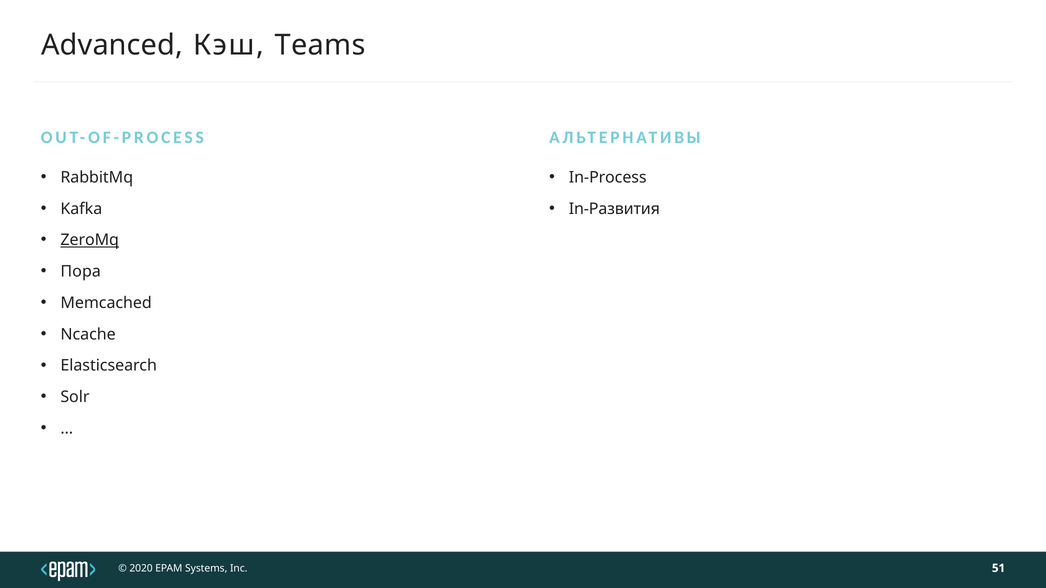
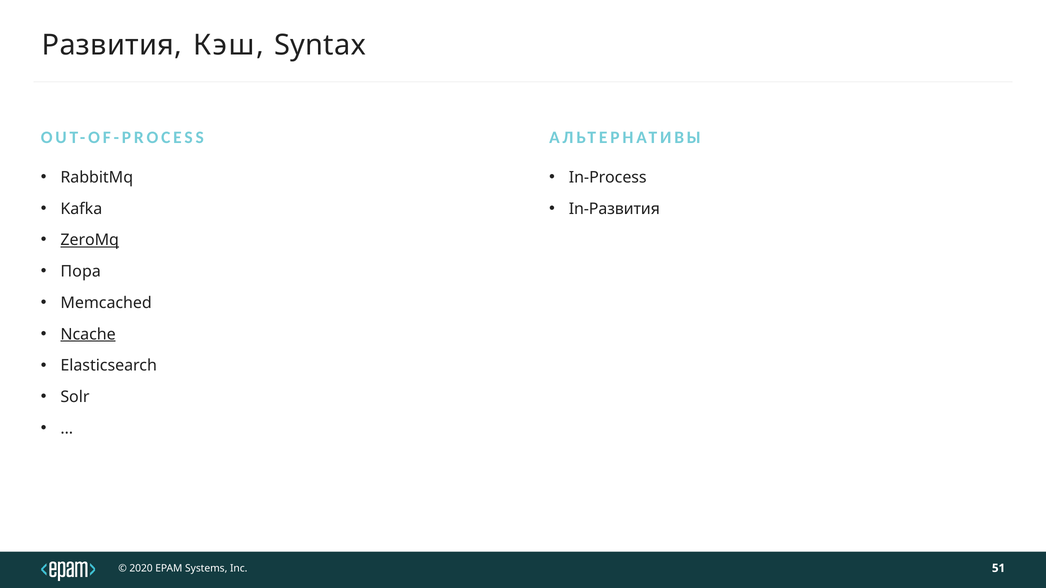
Advanced: Advanced -> Развития
Teams: Teams -> Syntax
Ncache underline: none -> present
